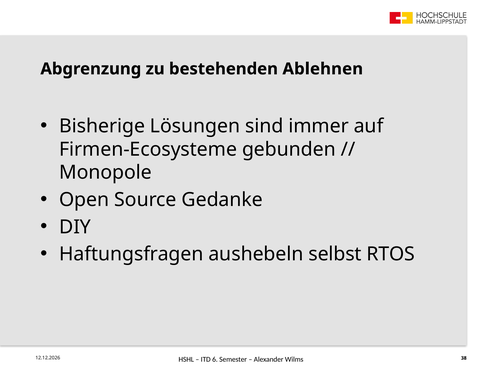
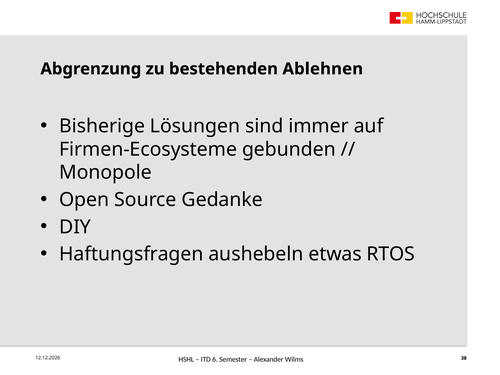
selbst: selbst -> etwas
